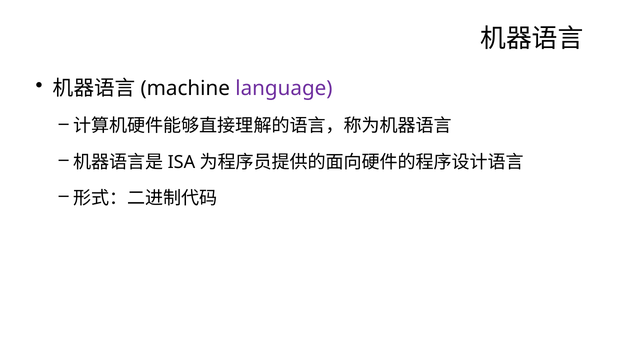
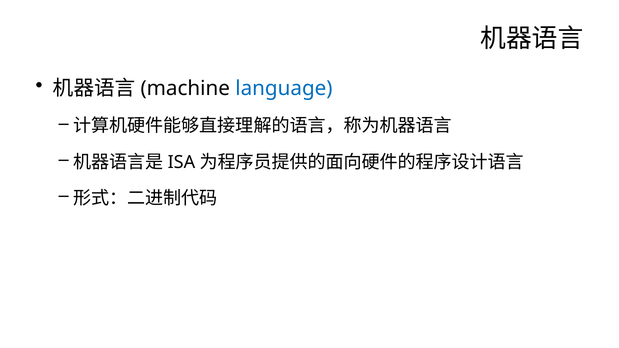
language colour: purple -> blue
